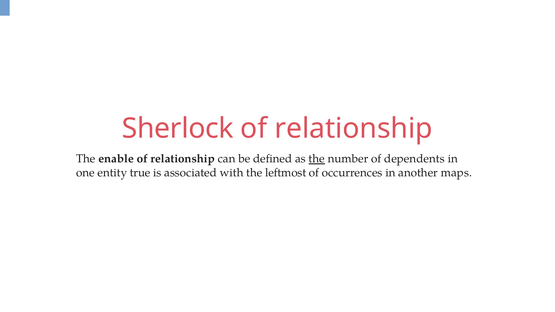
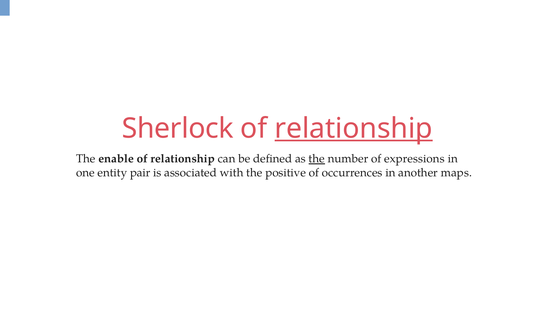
relationship at (354, 129) underline: none -> present
dependents: dependents -> expressions
true: true -> pair
leftmost: leftmost -> positive
